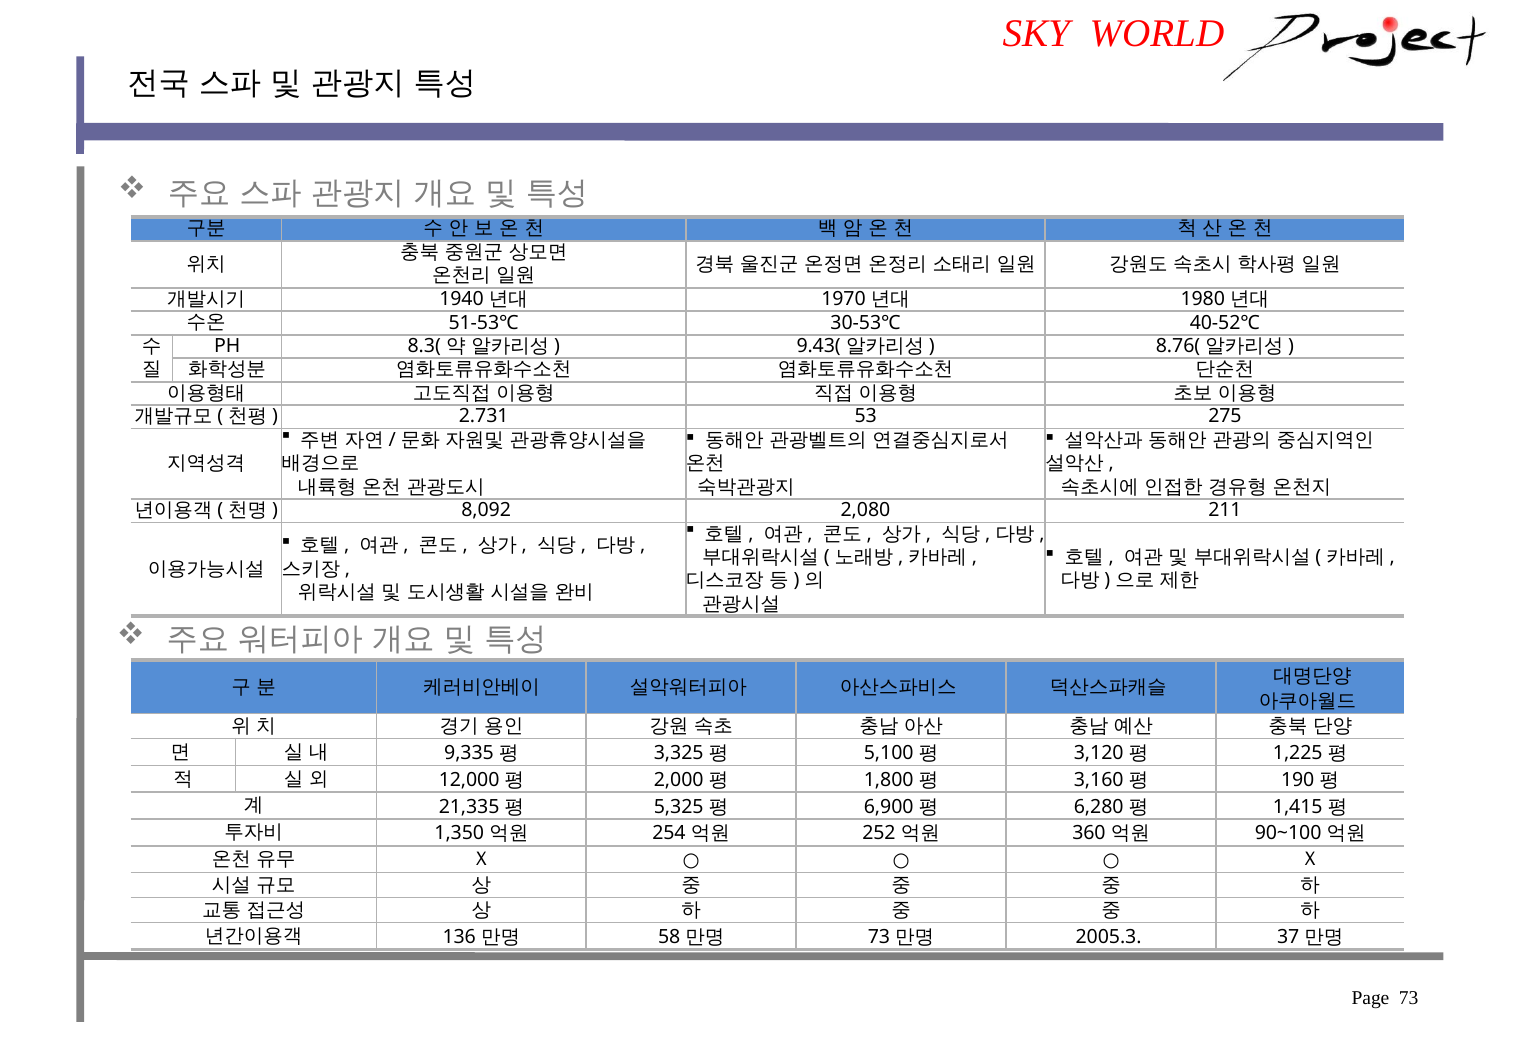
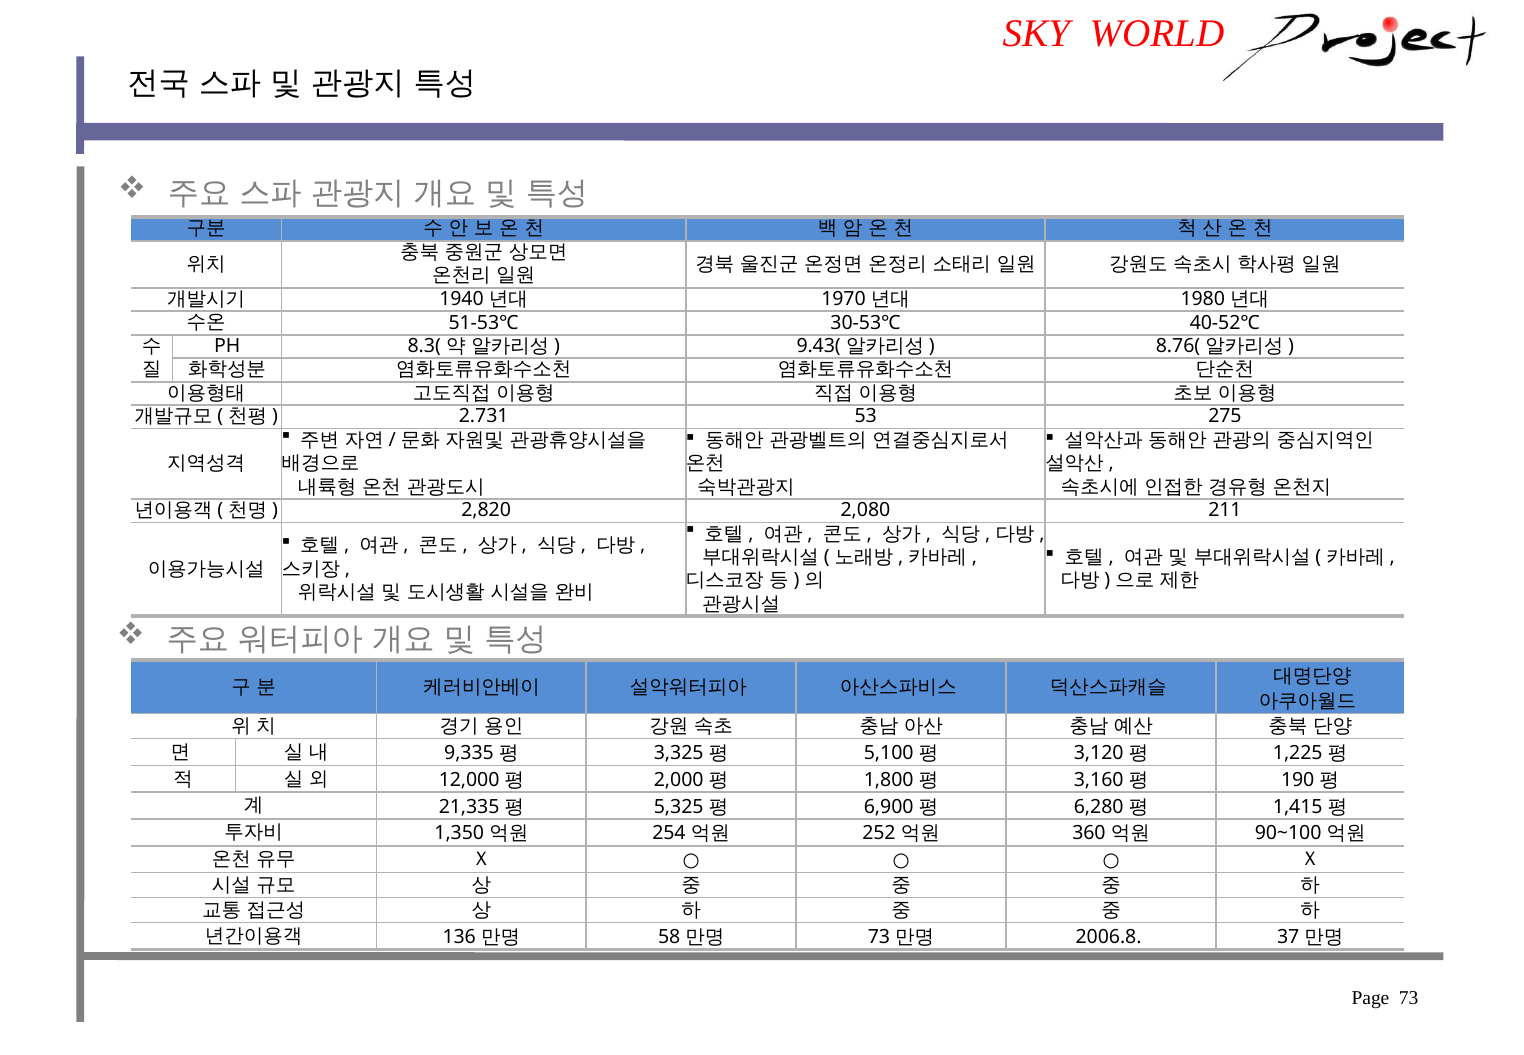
8,092: 8,092 -> 2,820
2005.3: 2005.3 -> 2006.8
